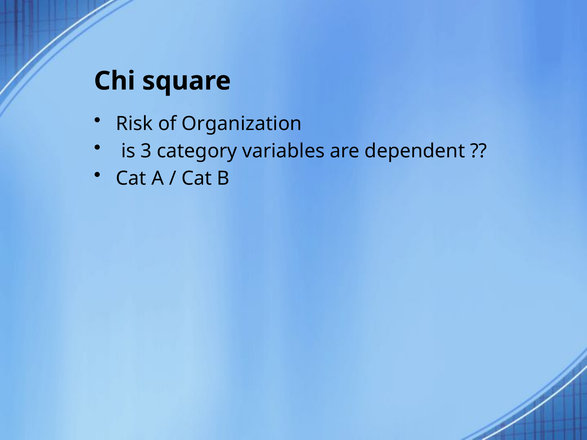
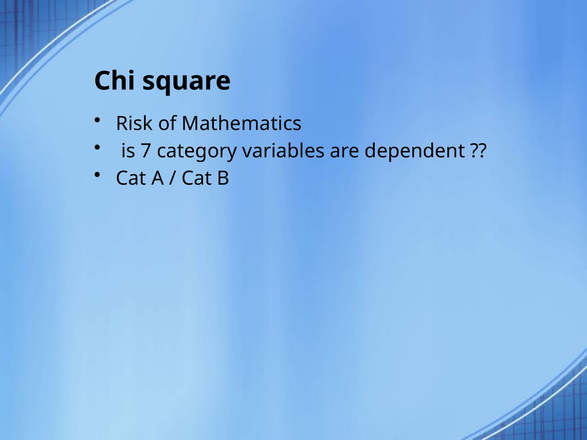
Organization: Organization -> Mathematics
3: 3 -> 7
